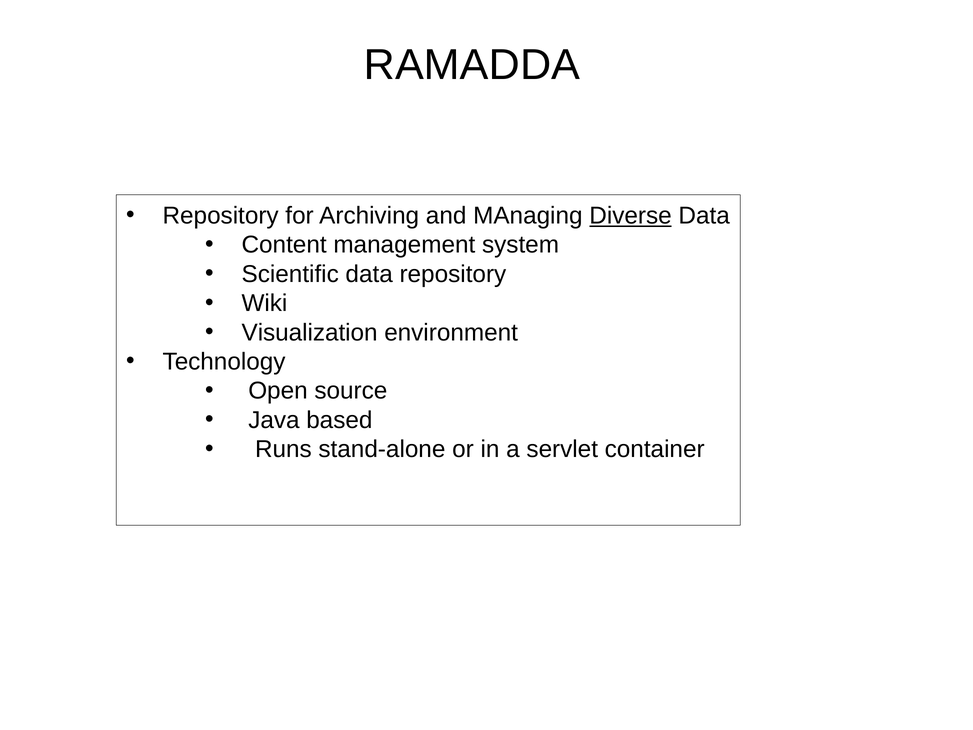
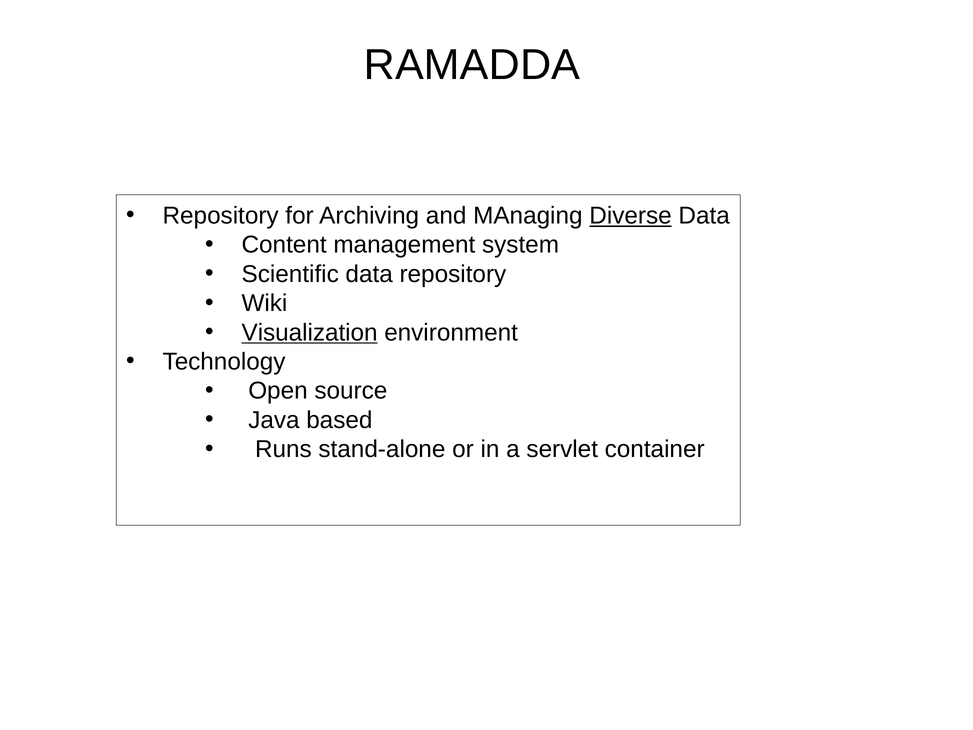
Visualization underline: none -> present
